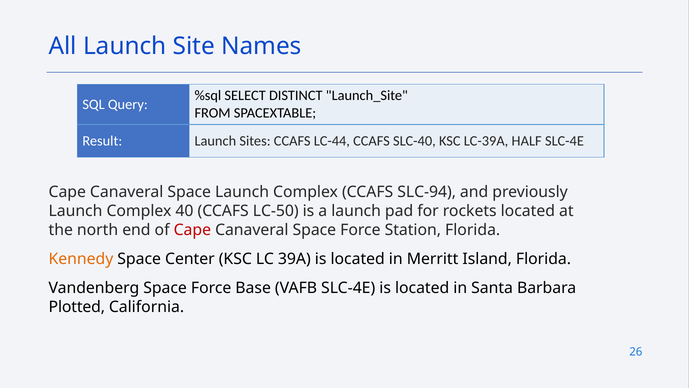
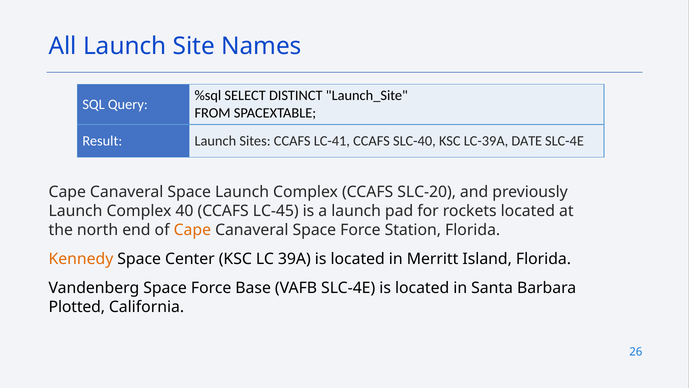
LC-44: LC-44 -> LC-41
HALF: HALF -> DATE
SLC-94: SLC-94 -> SLC-20
LC-50: LC-50 -> LC-45
Cape at (192, 230) colour: red -> orange
